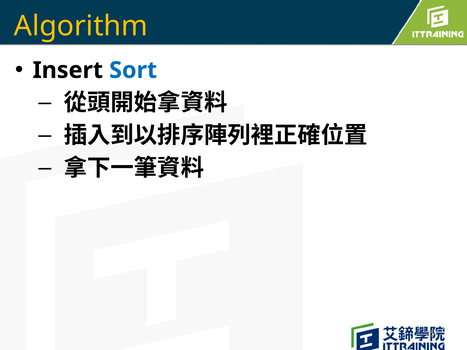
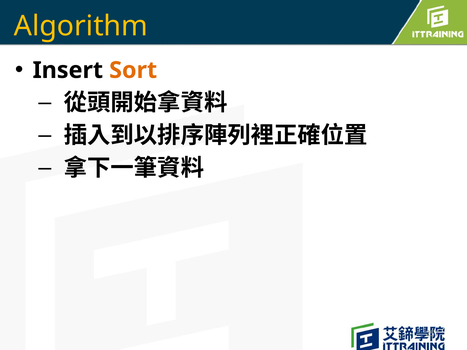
Sort colour: blue -> orange
